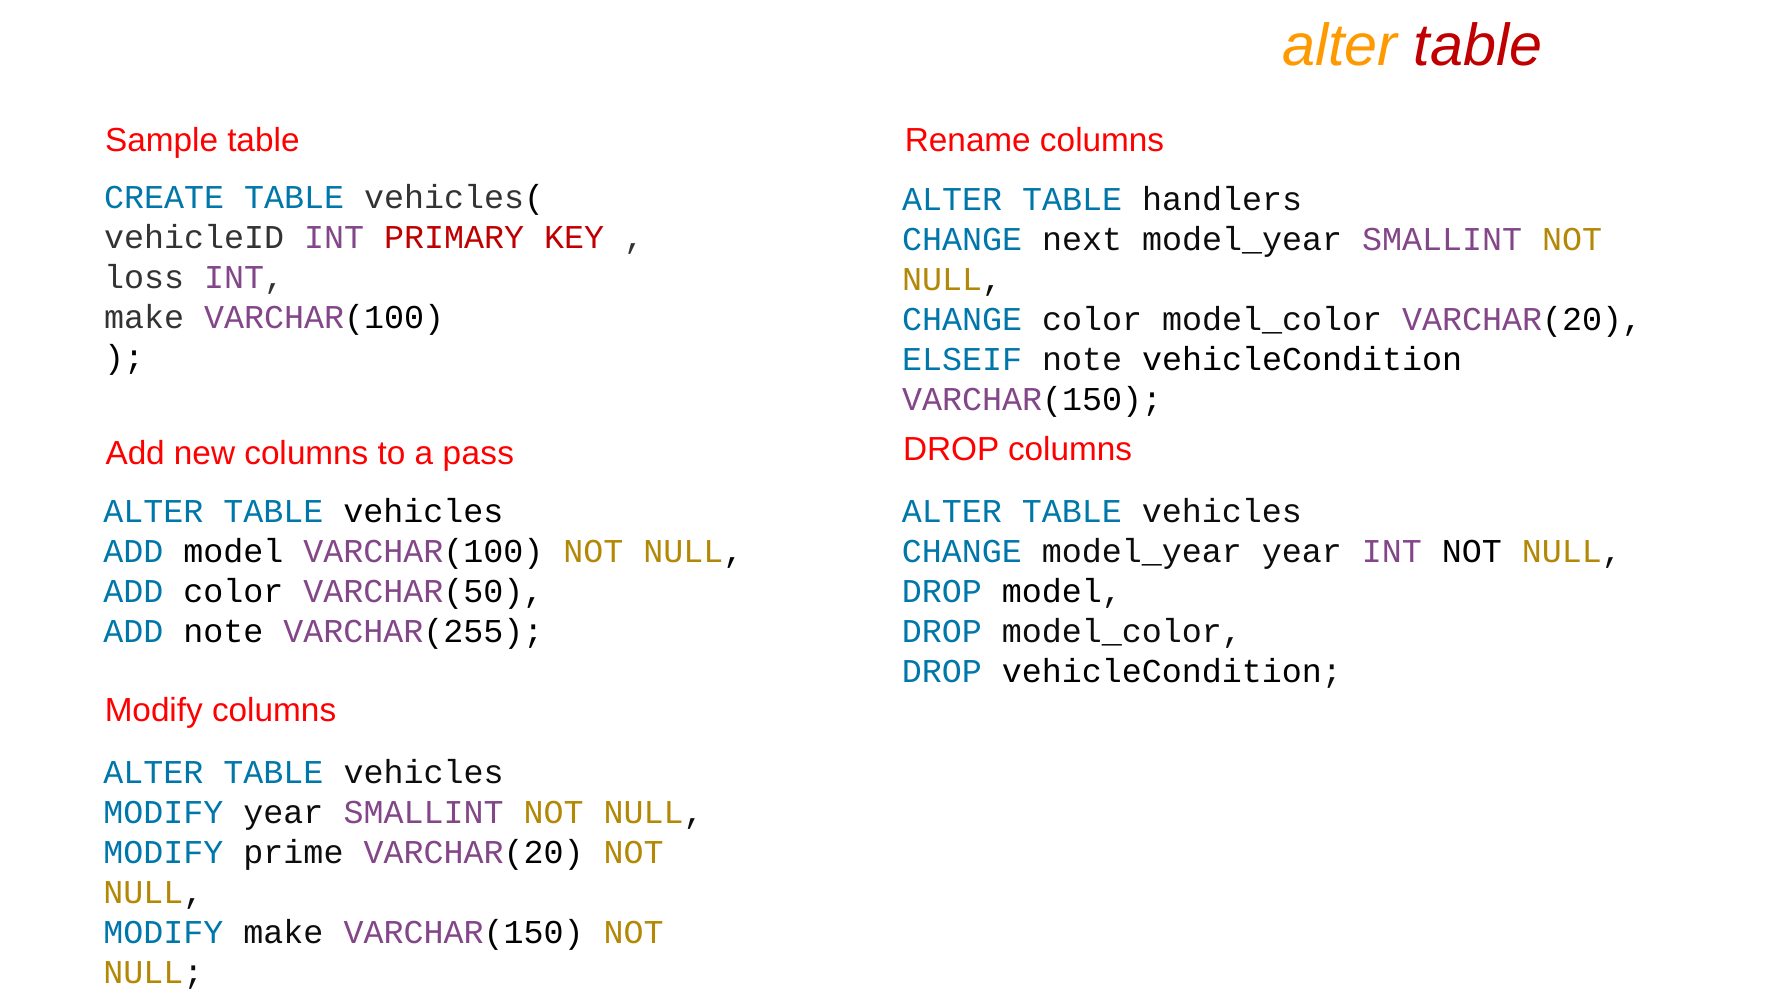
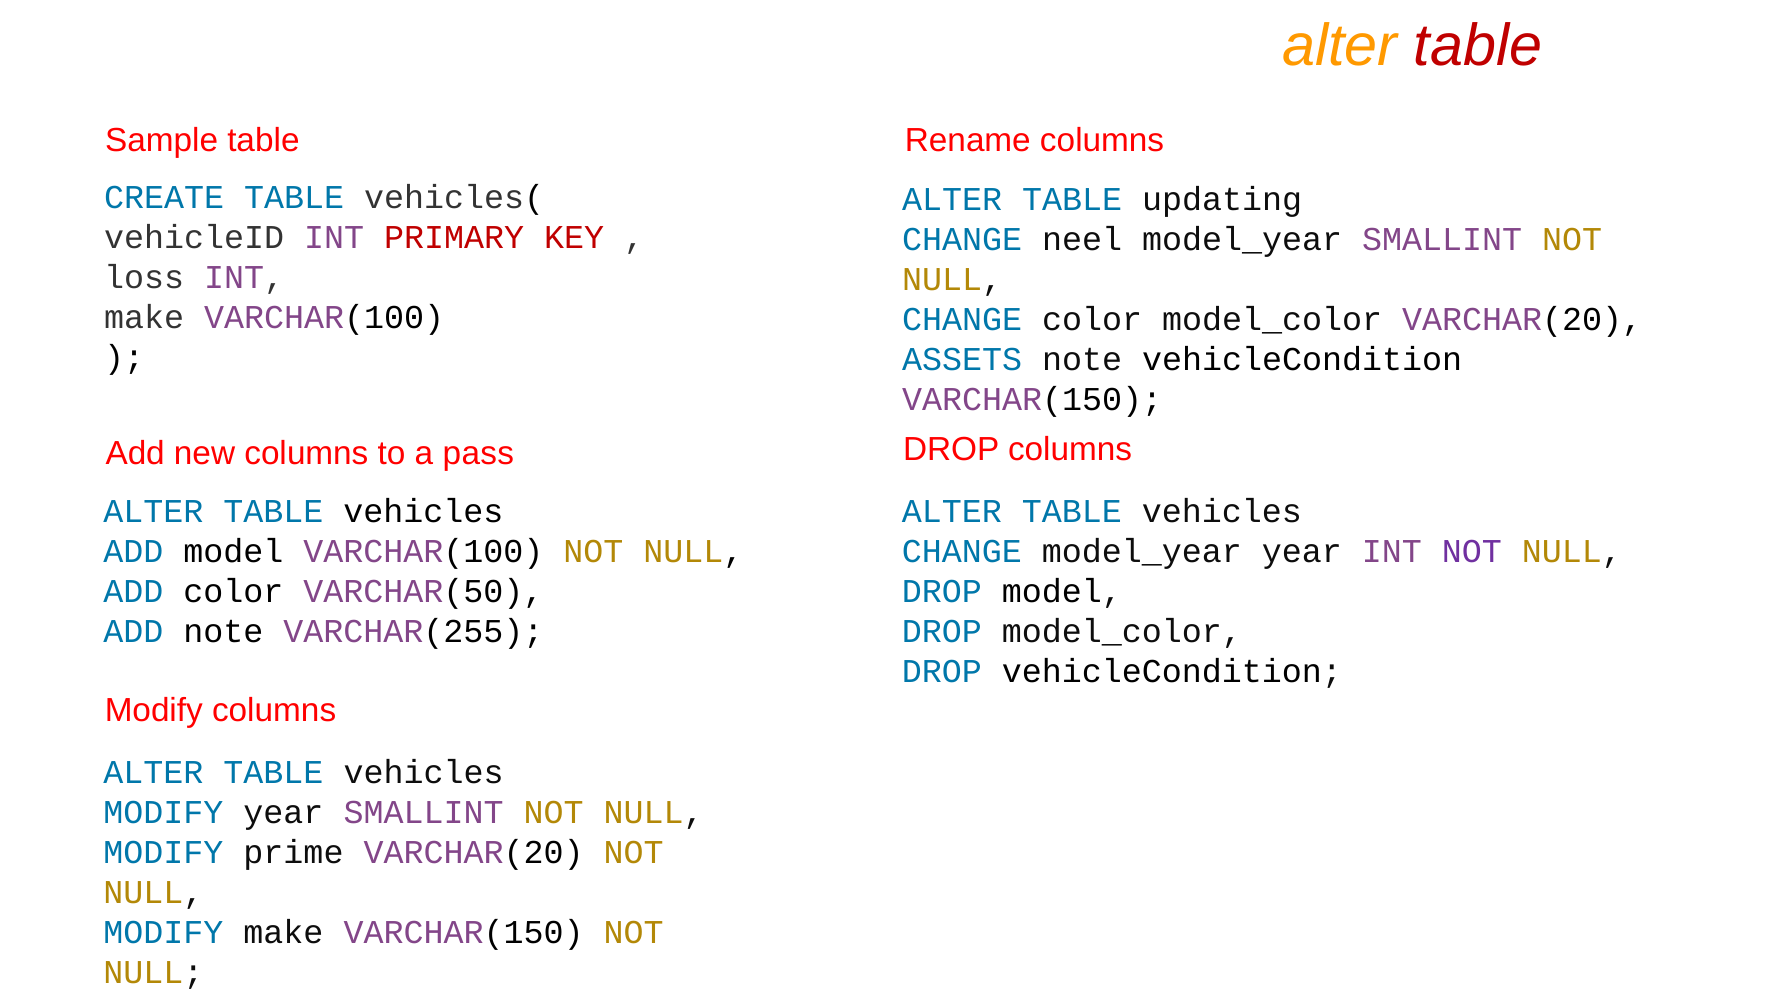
handlers: handlers -> updating
next: next -> neel
ELSEIF: ELSEIF -> ASSETS
NOT at (1472, 551) colour: black -> purple
